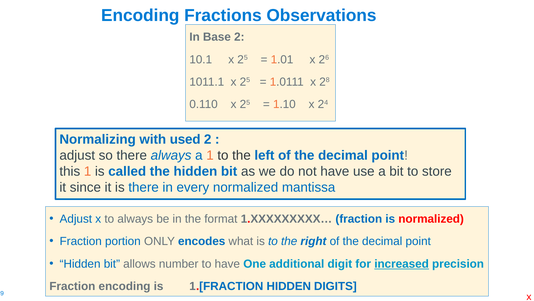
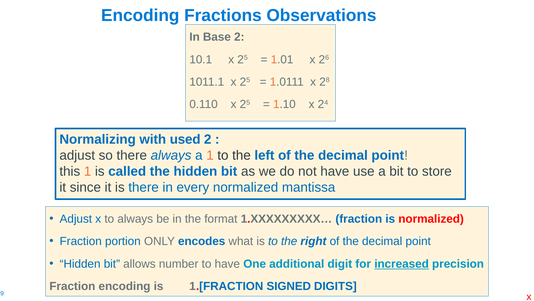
1.[FRACTION HIDDEN: HIDDEN -> SIGNED
